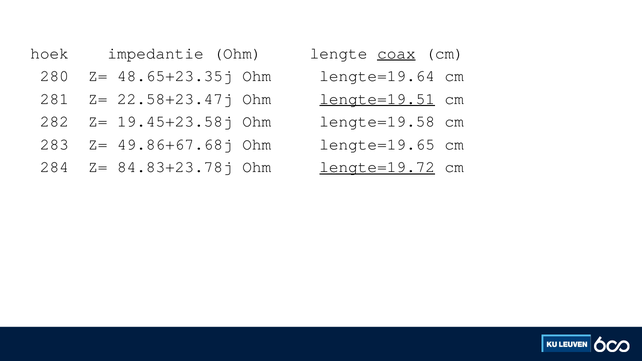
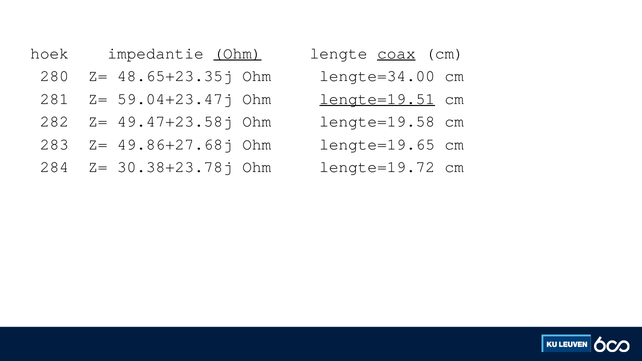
Ohm at (237, 53) underline: none -> present
lengte=19.64: lengte=19.64 -> lengte=34.00
22.58+23.47j: 22.58+23.47j -> 59.04+23.47j
19.45+23.58j: 19.45+23.58j -> 49.47+23.58j
49.86+67.68j: 49.86+67.68j -> 49.86+27.68j
84.83+23.78j: 84.83+23.78j -> 30.38+23.78j
lengte=19.72 underline: present -> none
